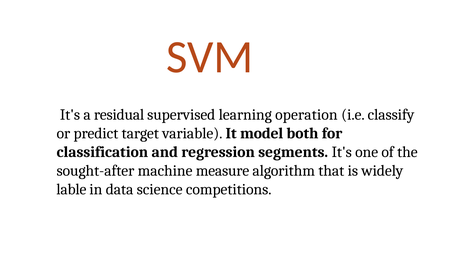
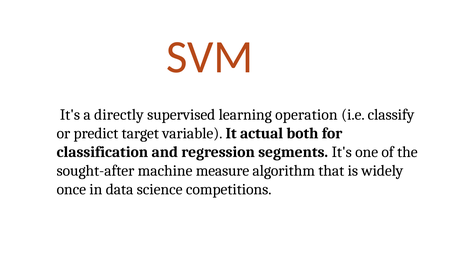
residual: residual -> directly
model: model -> actual
lable: lable -> once
